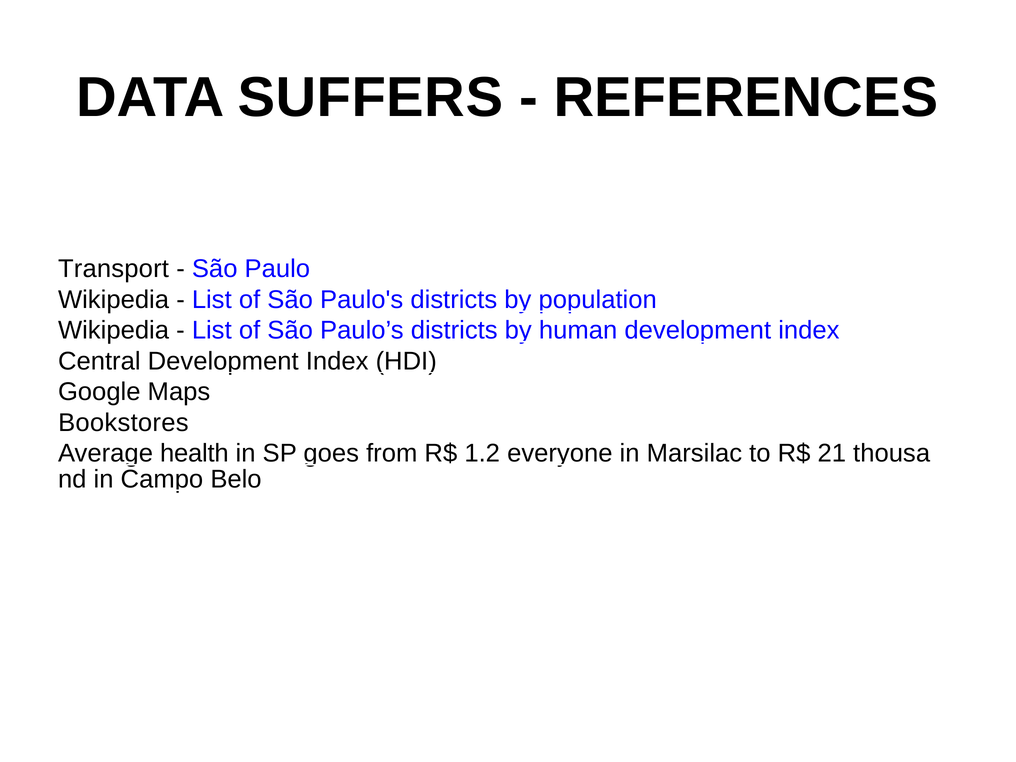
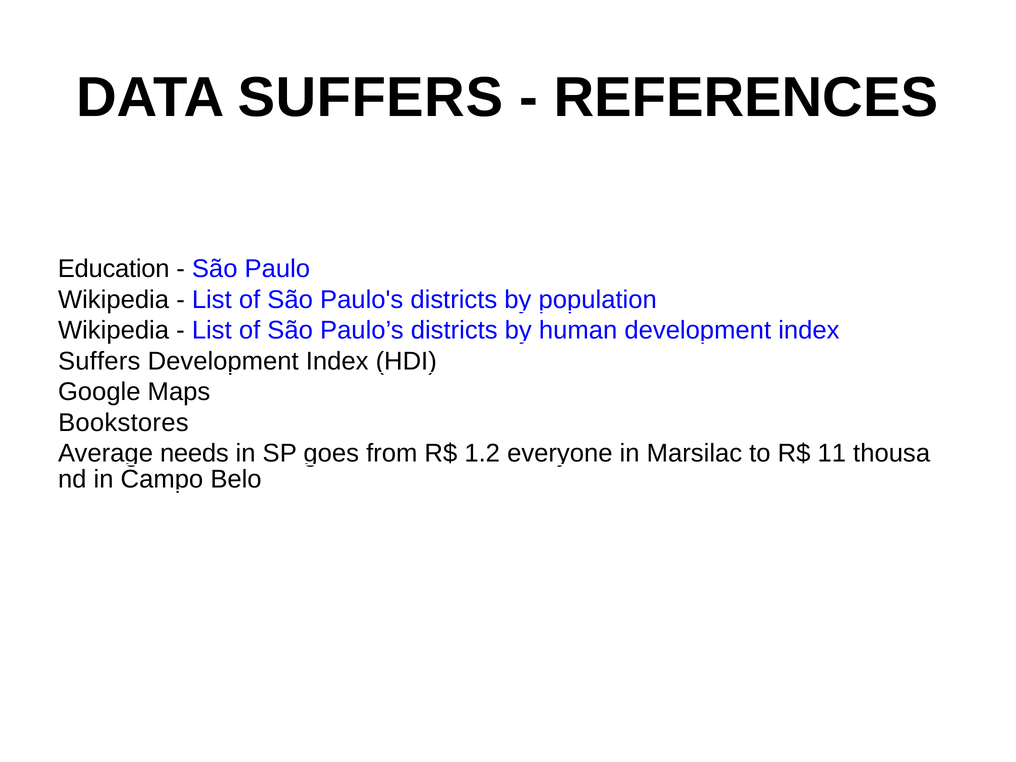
Transport: Transport -> Education
Central at (99, 361): Central -> Suffers
health: health -> needs
21: 21 -> 11
